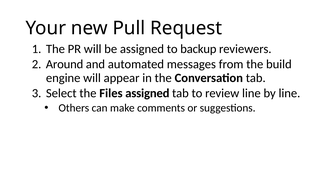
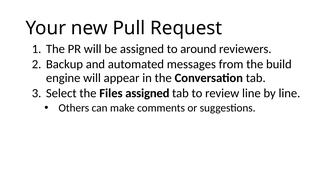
backup: backup -> around
Around: Around -> Backup
